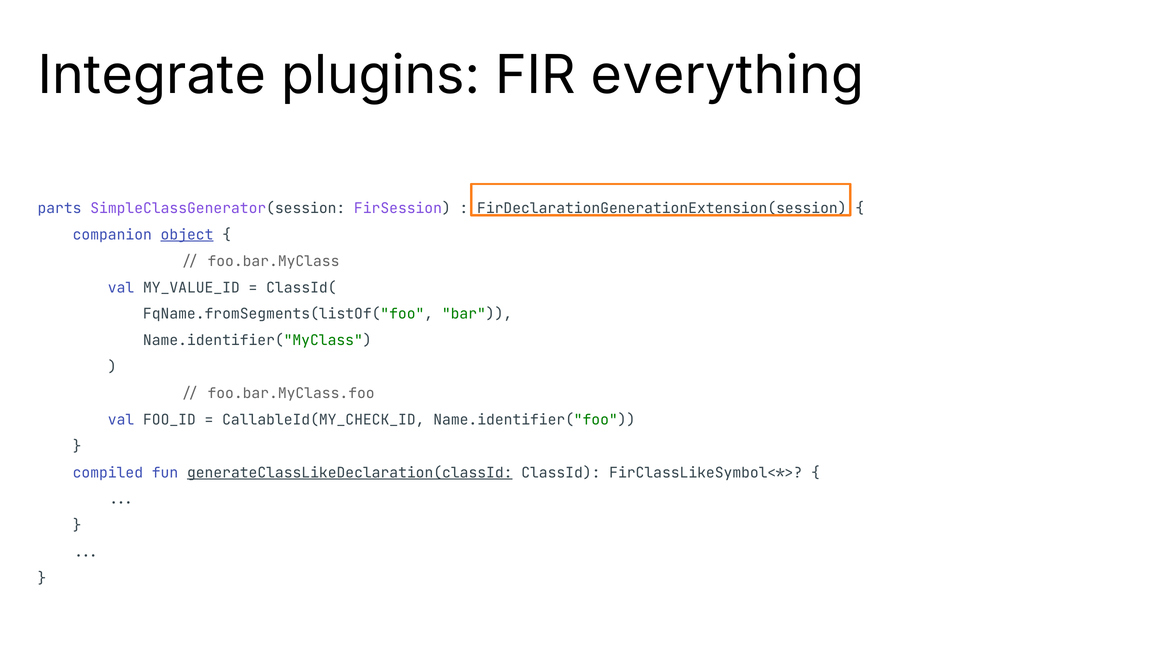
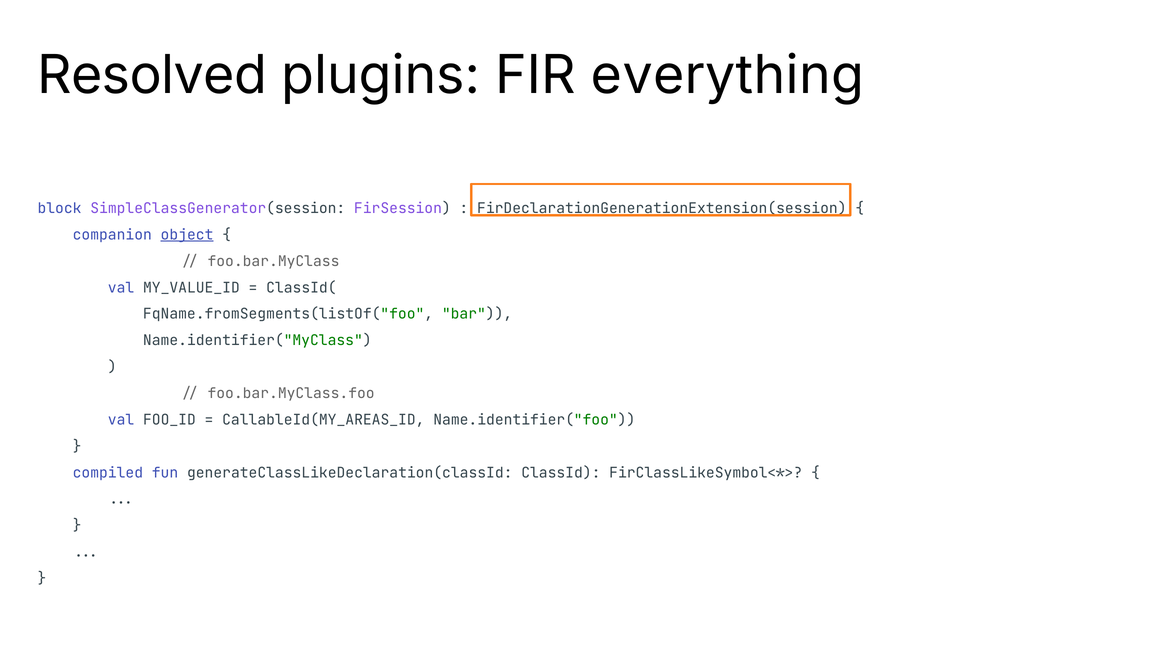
Integrate: Integrate -> Resolved
parts: parts -> block
CallableId(MY_CHECK_ID: CallableId(MY_CHECK_ID -> CallableId(MY_AREAS_ID
generateClassLikeDeclaration(classId underline: present -> none
